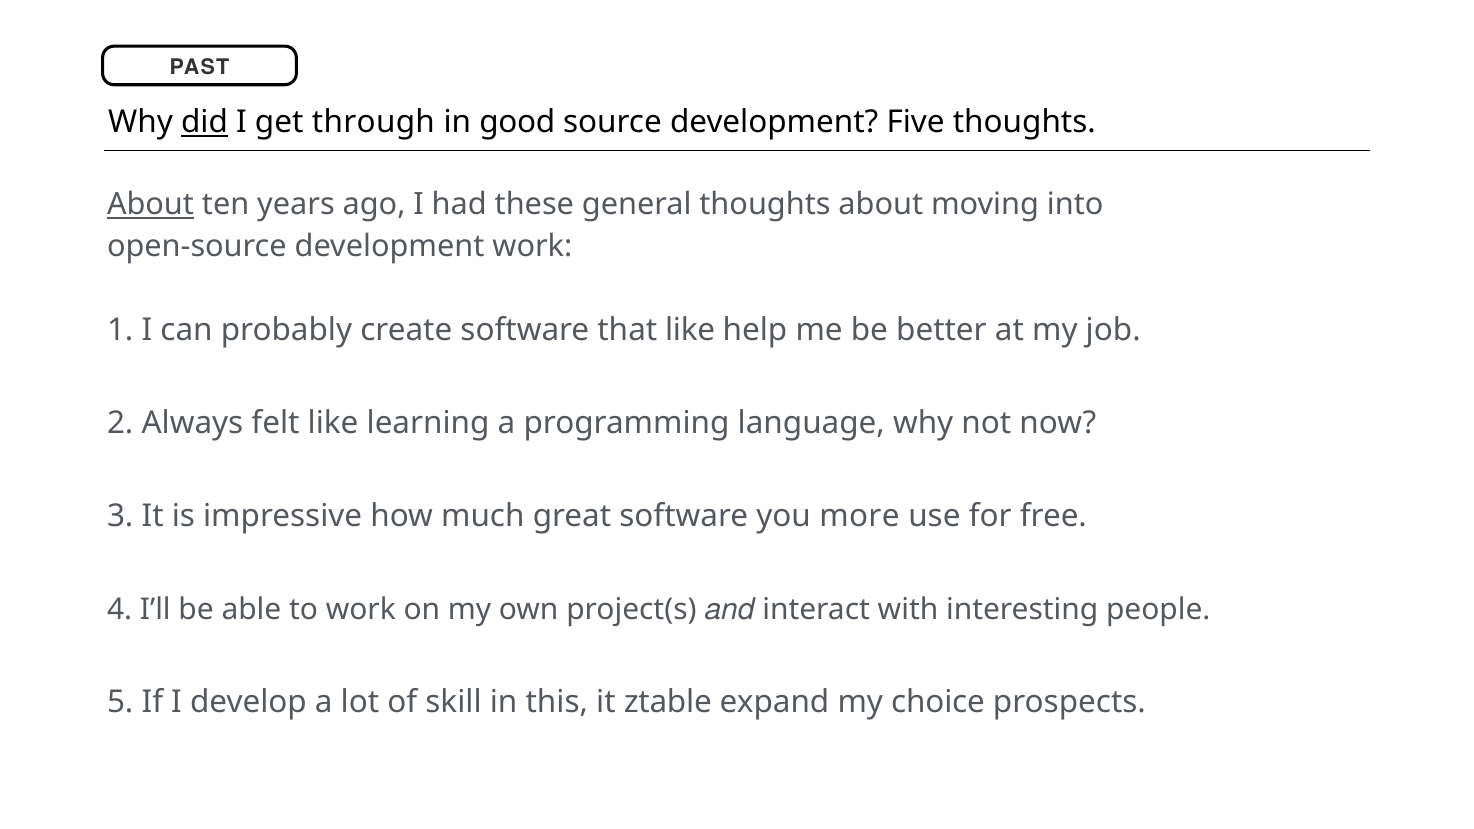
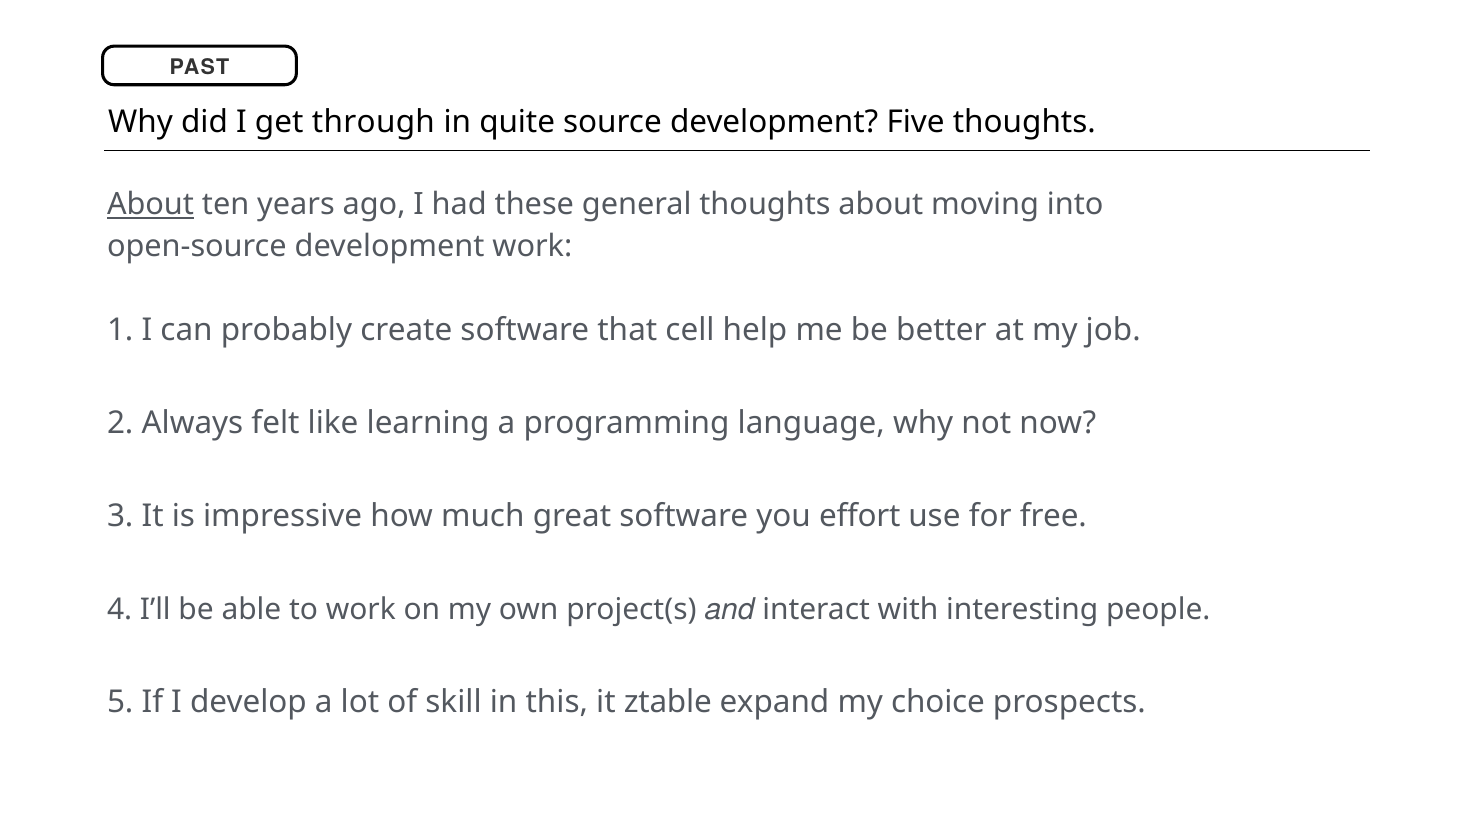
did underline: present -> none
good: good -> quite
that like: like -> cell
more: more -> effort
